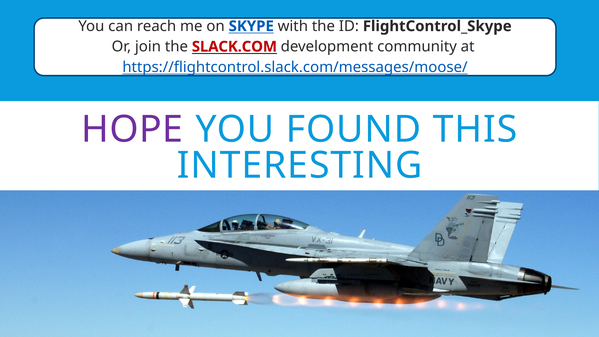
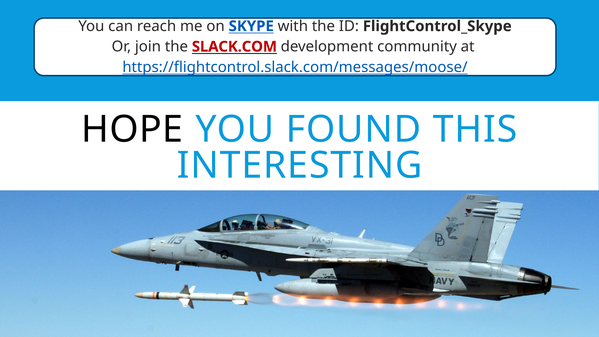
HOPE colour: purple -> black
